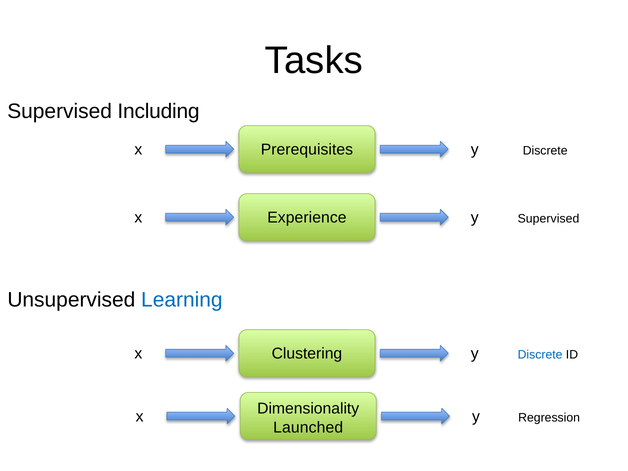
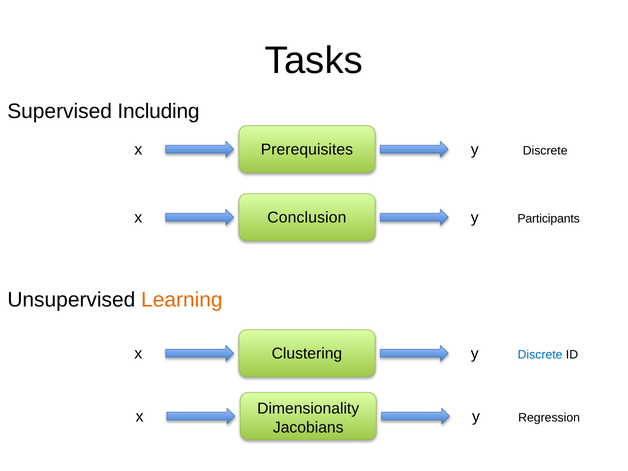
Experience: Experience -> Conclusion
Supervised at (549, 219): Supervised -> Participants
Learning colour: blue -> orange
Launched: Launched -> Jacobians
